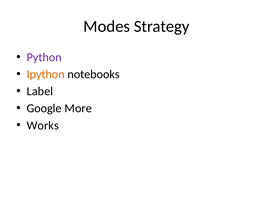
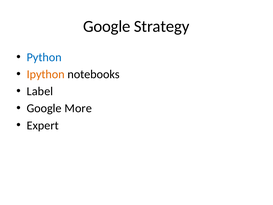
Modes at (107, 26): Modes -> Google
Python colour: purple -> blue
Works: Works -> Expert
